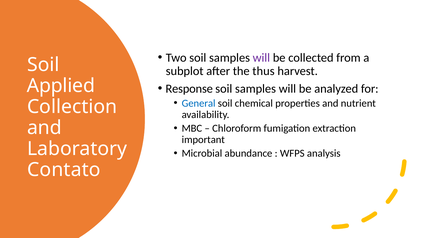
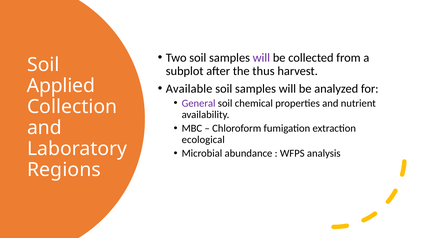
Response: Response -> Available
General colour: blue -> purple
important: important -> ecological
Contato: Contato -> Regions
